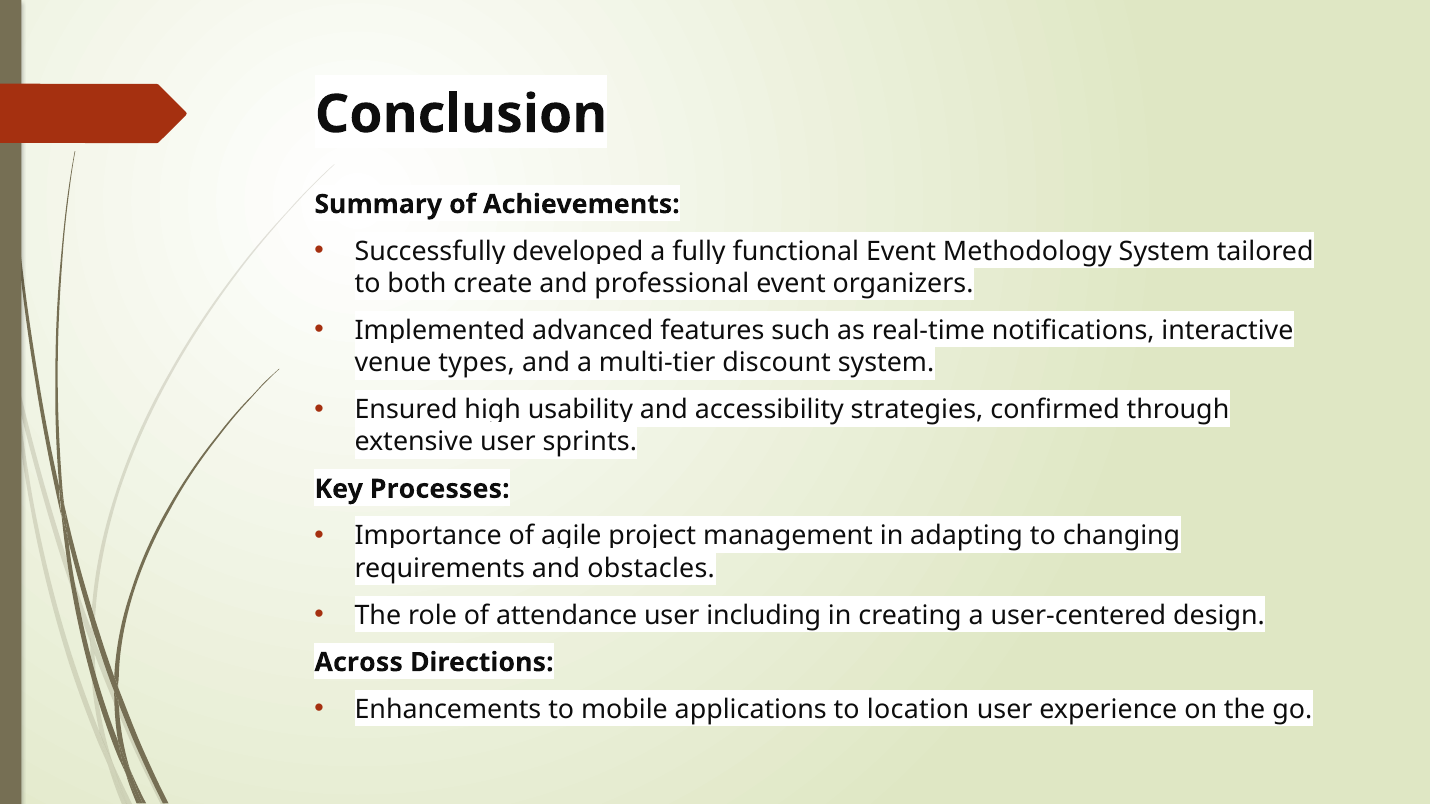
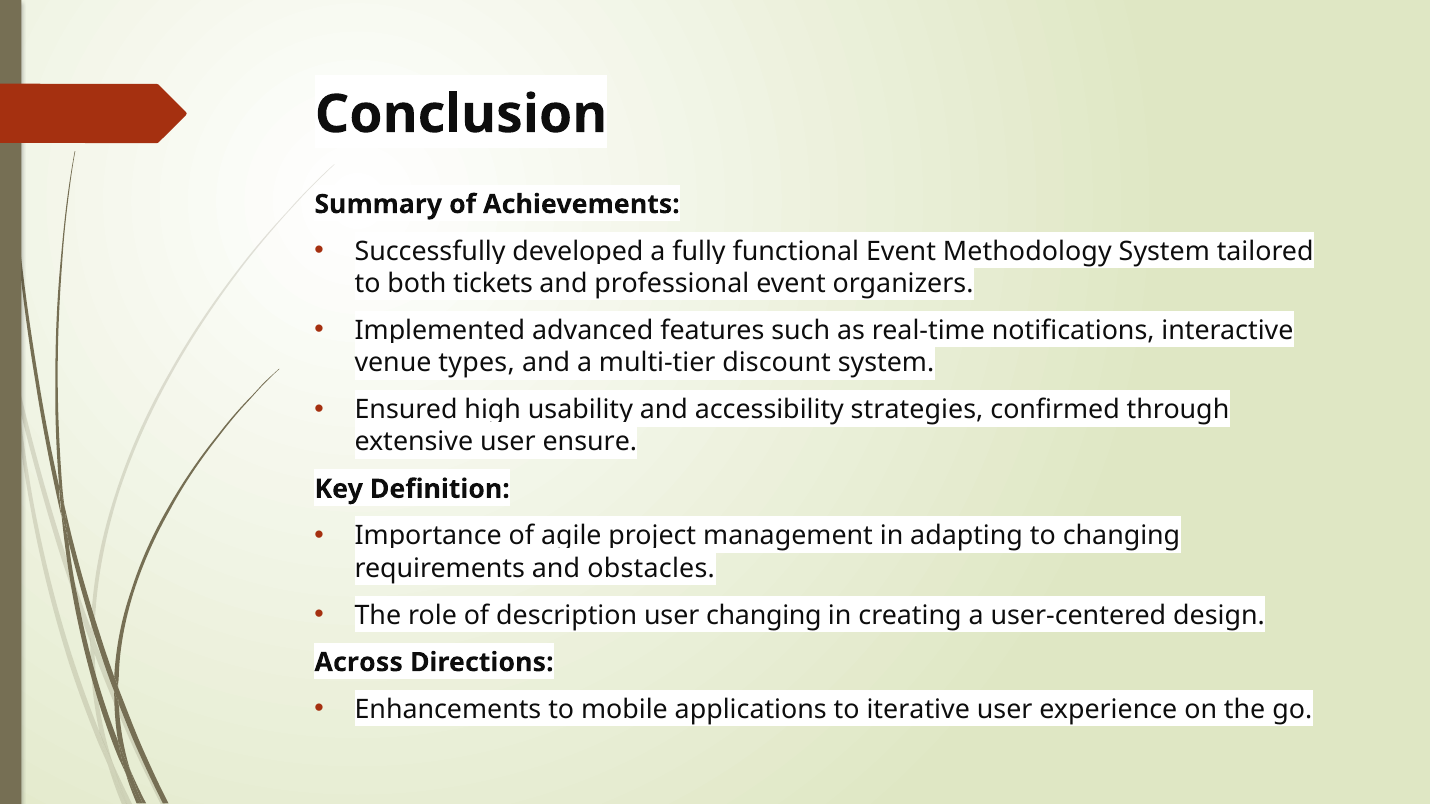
create: create -> tickets
sprints: sprints -> ensure
Processes: Processes -> Definition
attendance: attendance -> description
user including: including -> changing
location: location -> iterative
